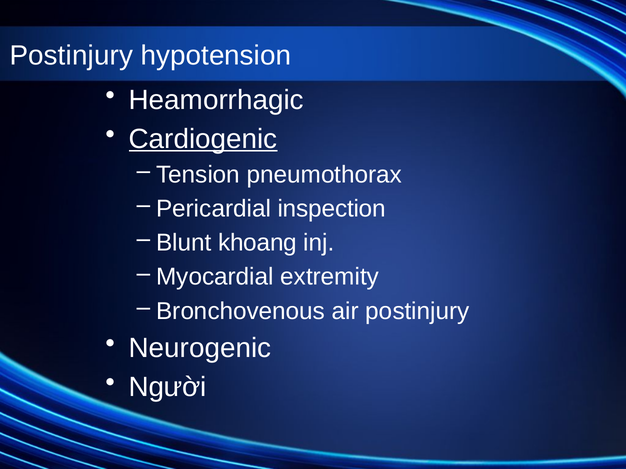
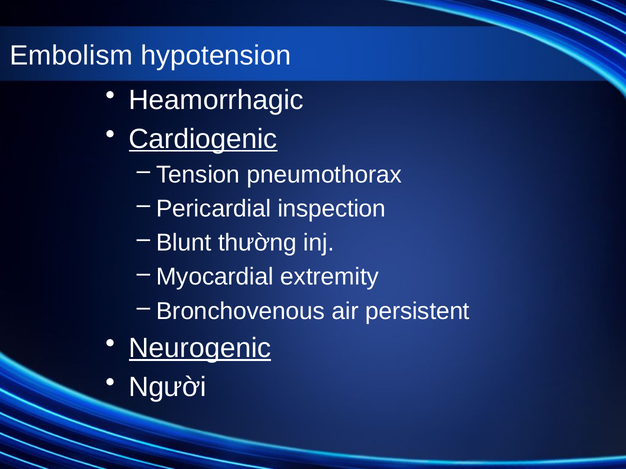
Postinjury at (71, 56): Postinjury -> Embolism
khoang: khoang -> thường
air postinjury: postinjury -> persistent
Neurogenic underline: none -> present
